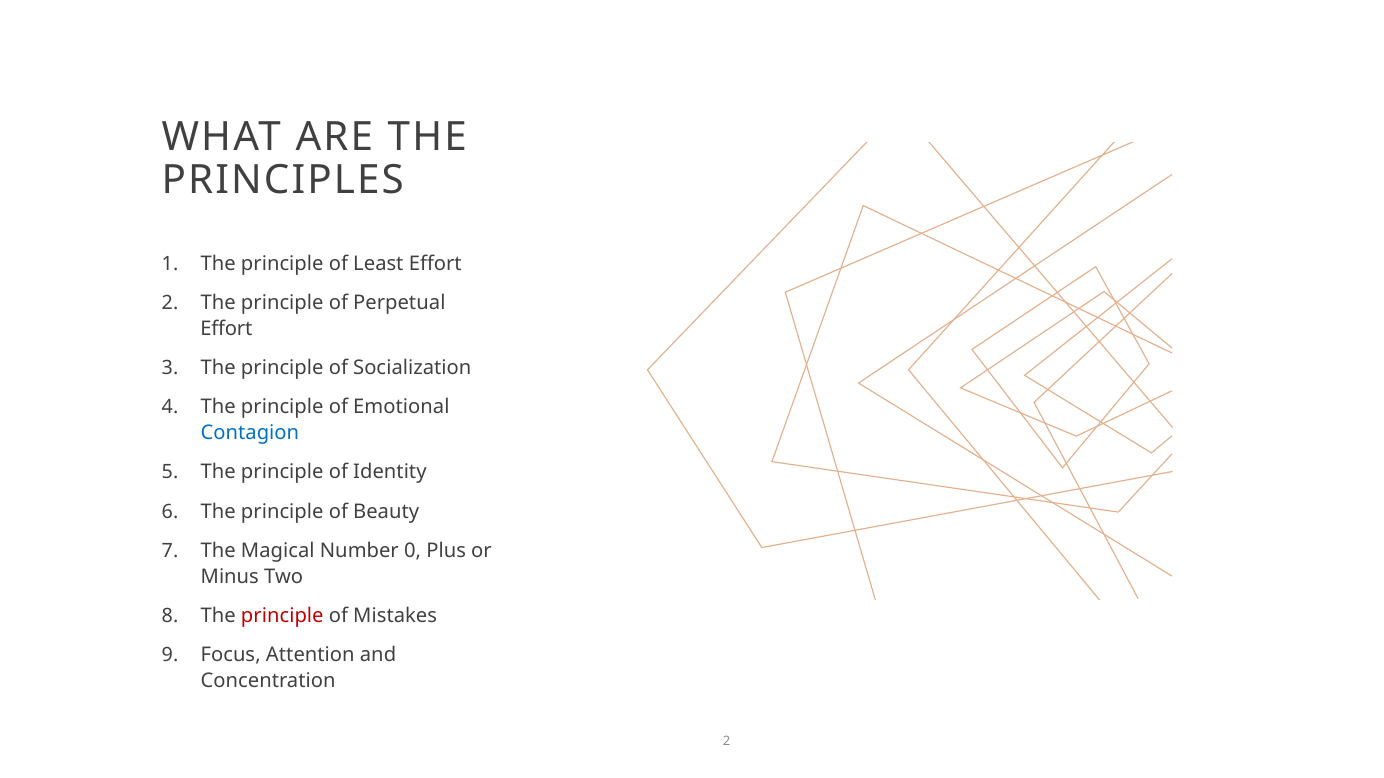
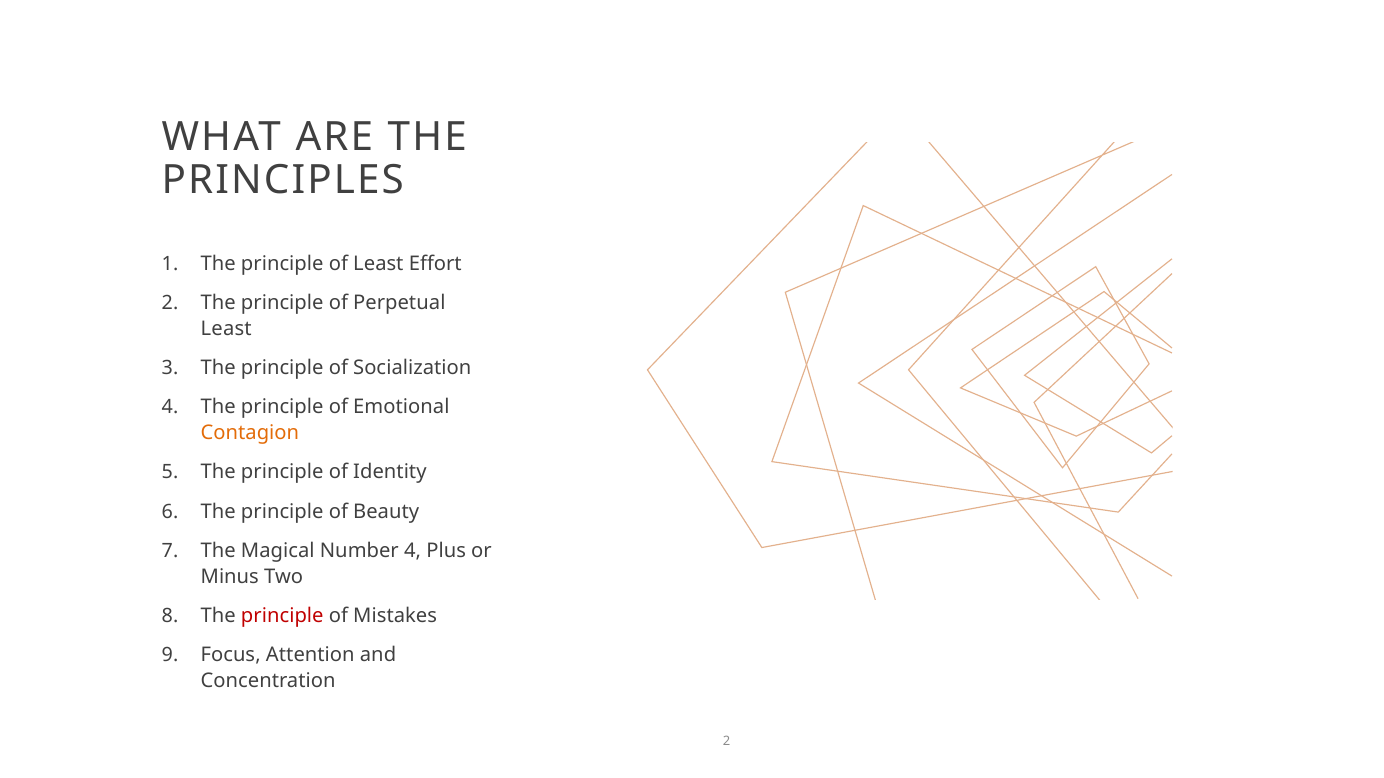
Effort at (226, 329): Effort -> Least
Contagion colour: blue -> orange
Number 0: 0 -> 4
